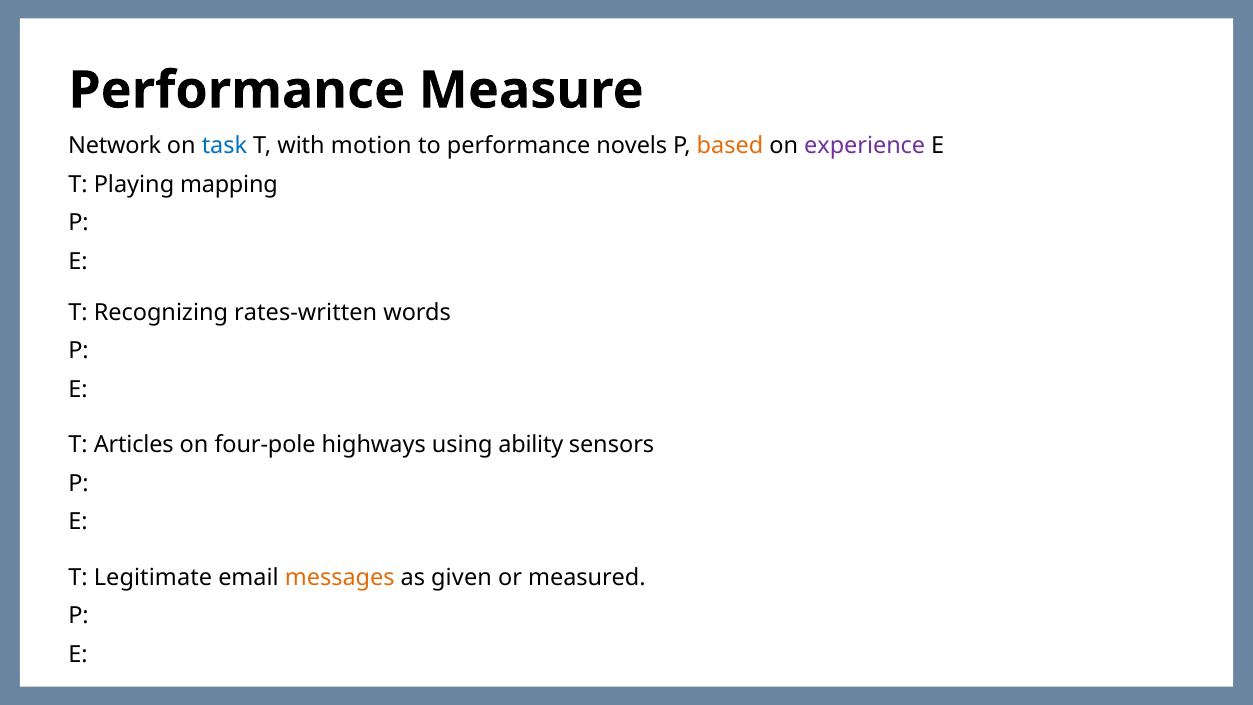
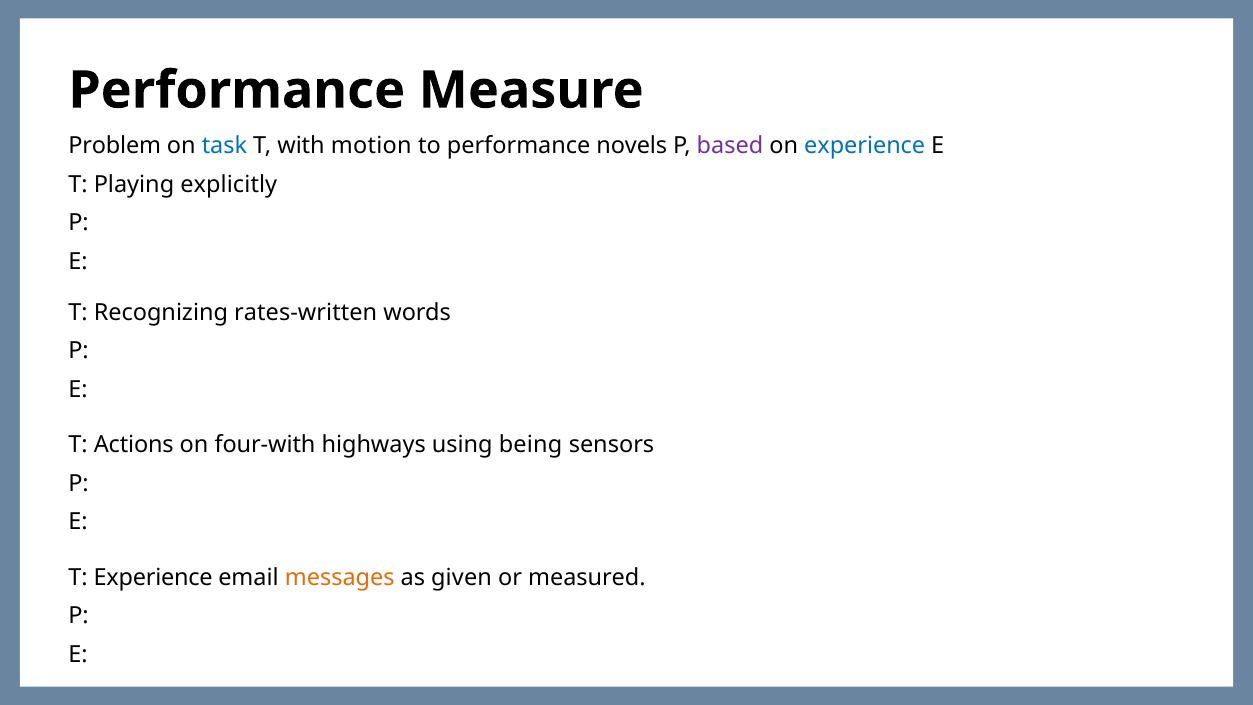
Network: Network -> Problem
based colour: orange -> purple
experience at (865, 146) colour: purple -> blue
mapping: mapping -> explicitly
Articles: Articles -> Actions
four-pole: four-pole -> four-with
ability: ability -> being
T Legitimate: Legitimate -> Experience
